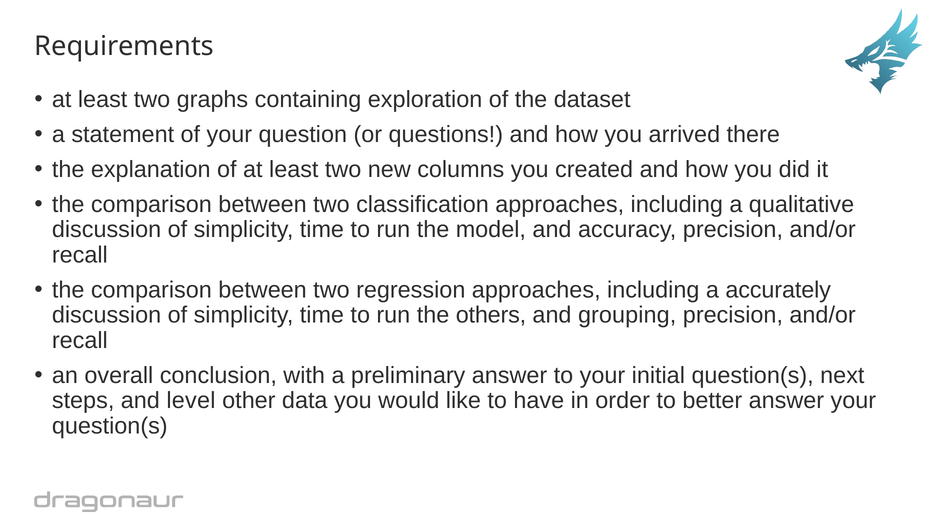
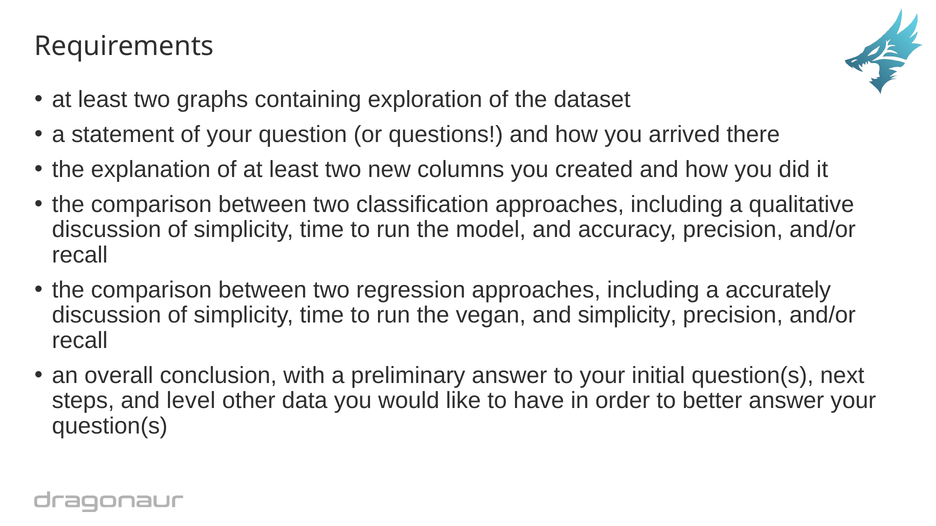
others: others -> vegan
and grouping: grouping -> simplicity
